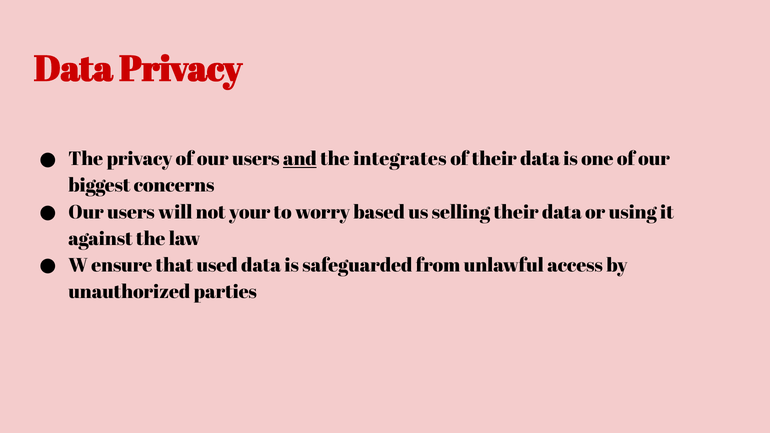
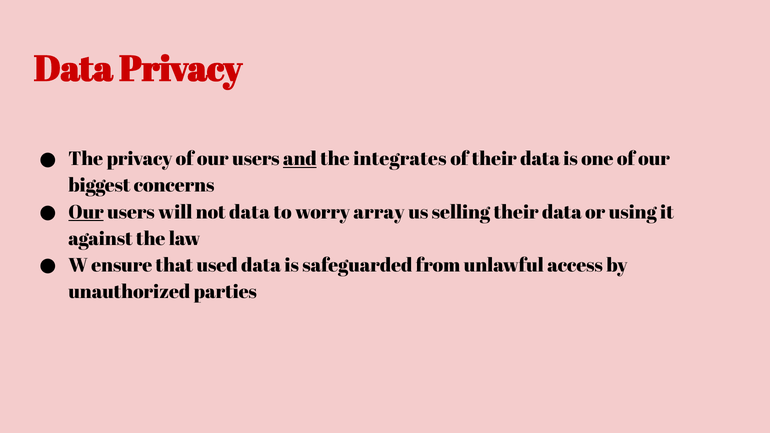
Our at (86, 212) underline: none -> present
not your: your -> data
based: based -> array
